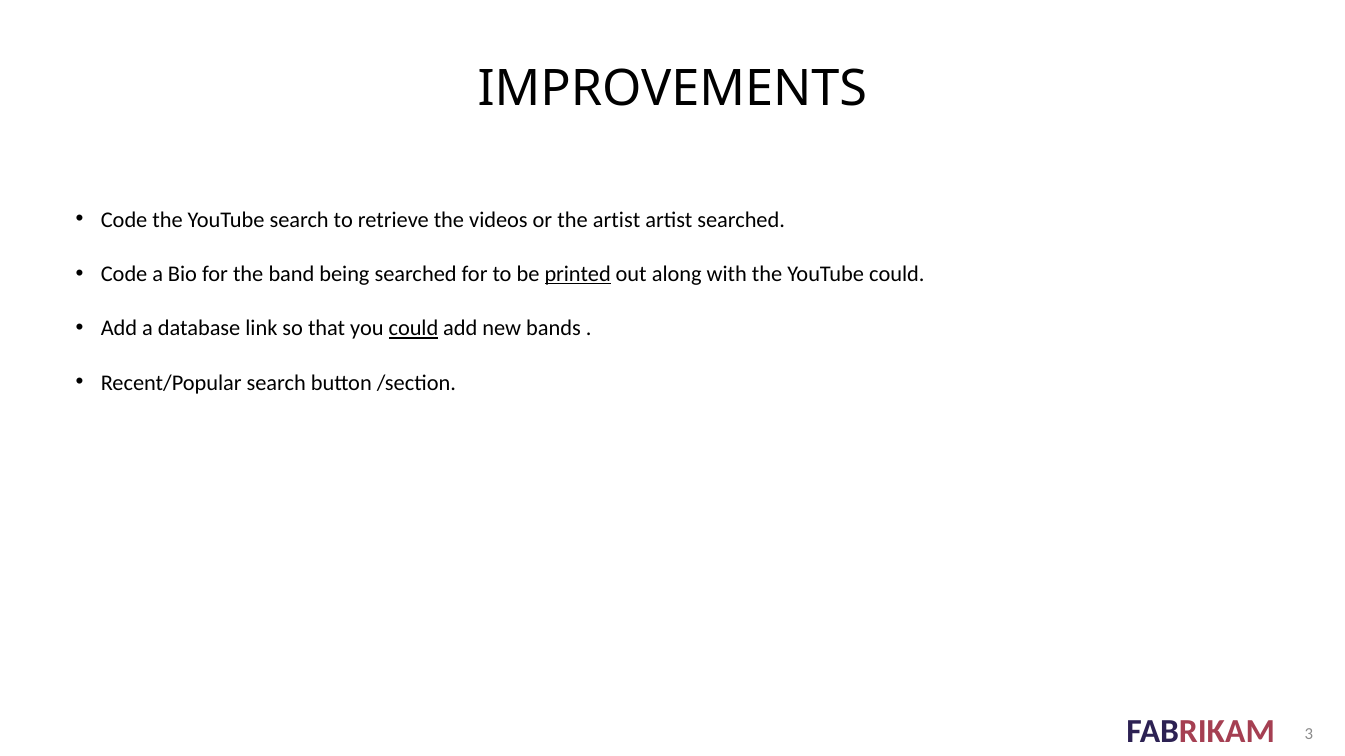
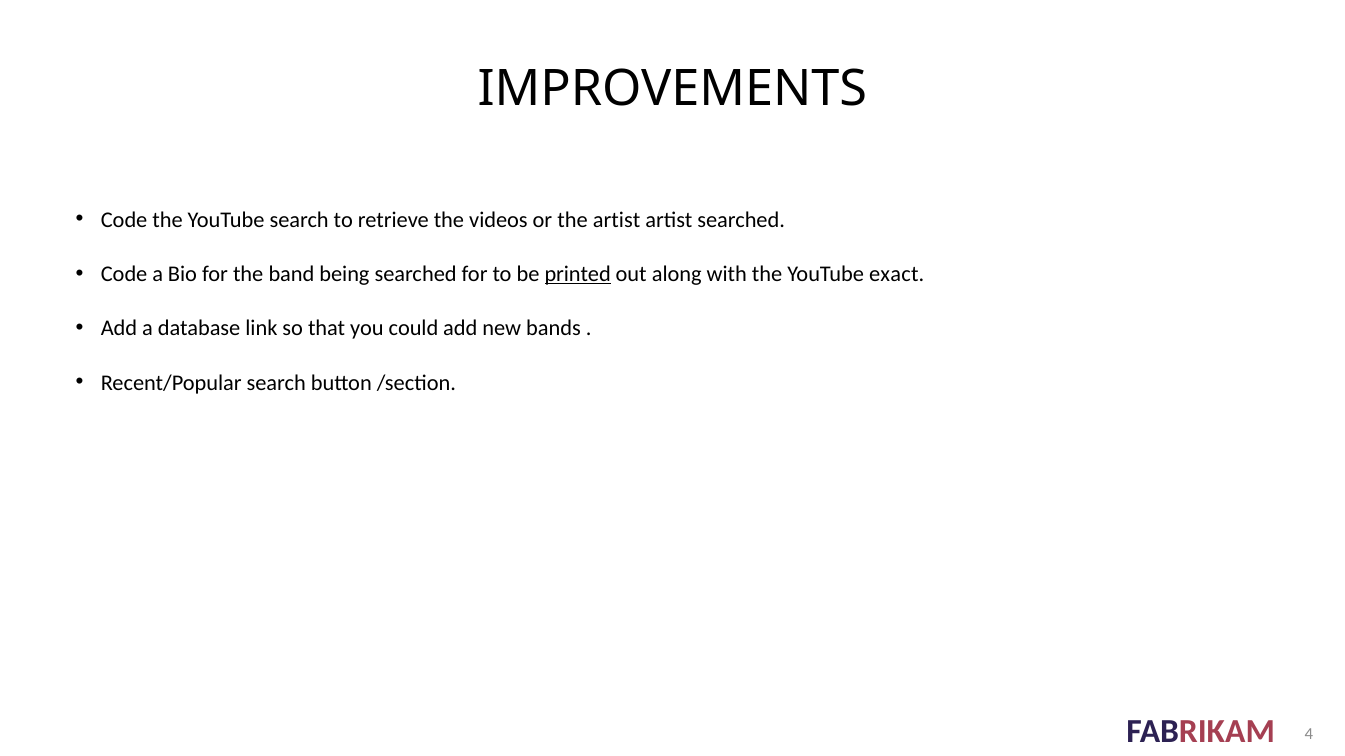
YouTube could: could -> exact
could at (413, 329) underline: present -> none
3: 3 -> 4
